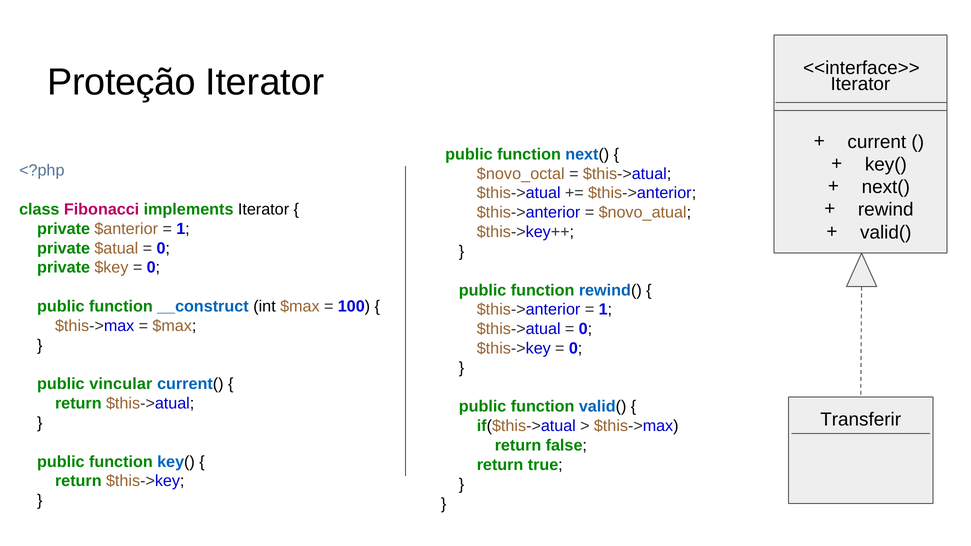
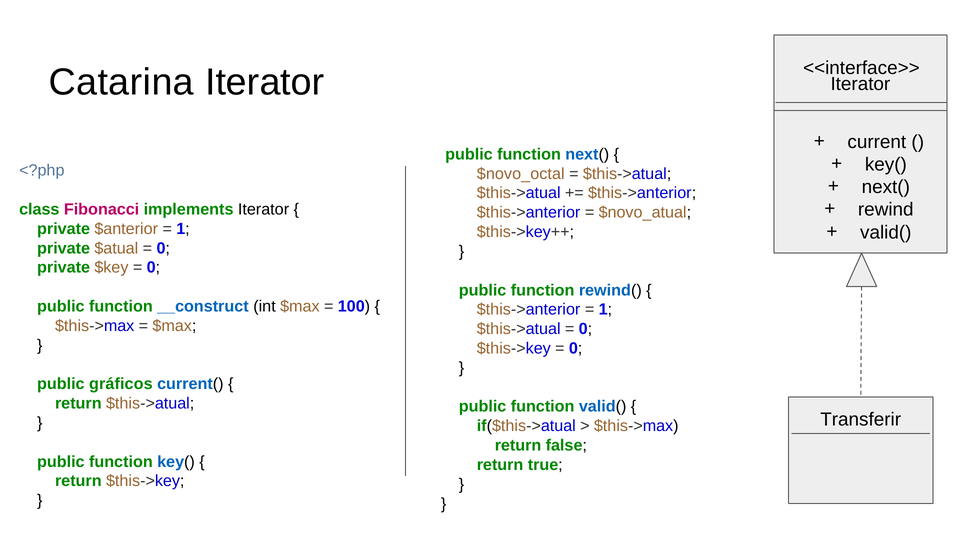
Proteção: Proteção -> Catarina
vincular: vincular -> gráficos
